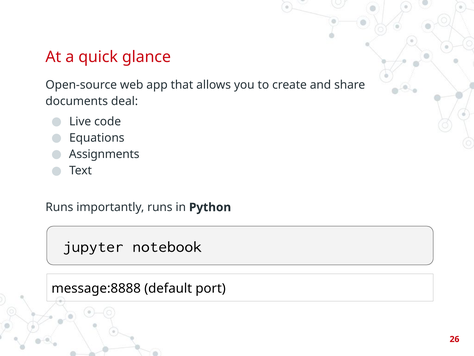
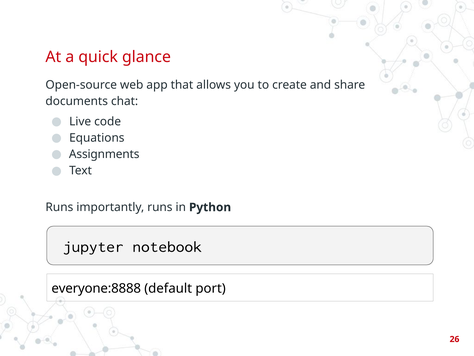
deal: deal -> chat
message:8888: message:8888 -> everyone:8888
